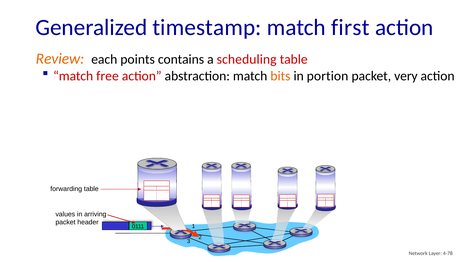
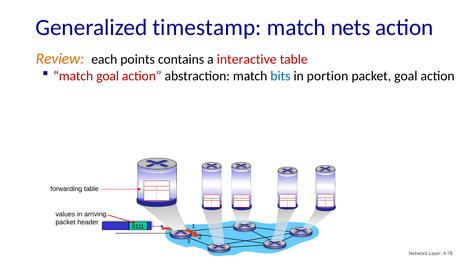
first: first -> nets
scheduling: scheduling -> interactive
match free: free -> goal
bits colour: orange -> blue
packet very: very -> goal
